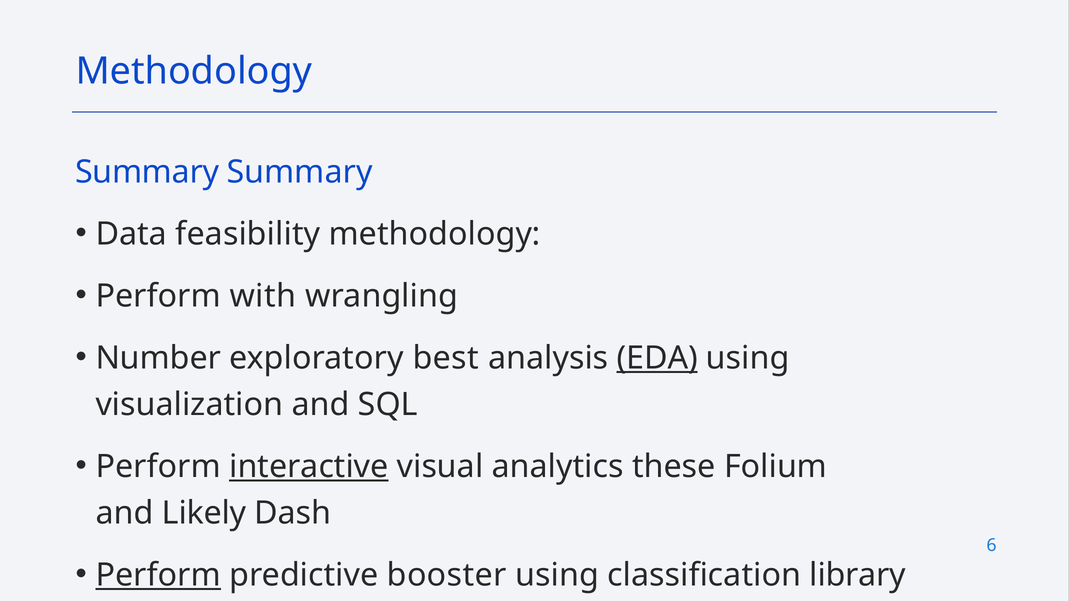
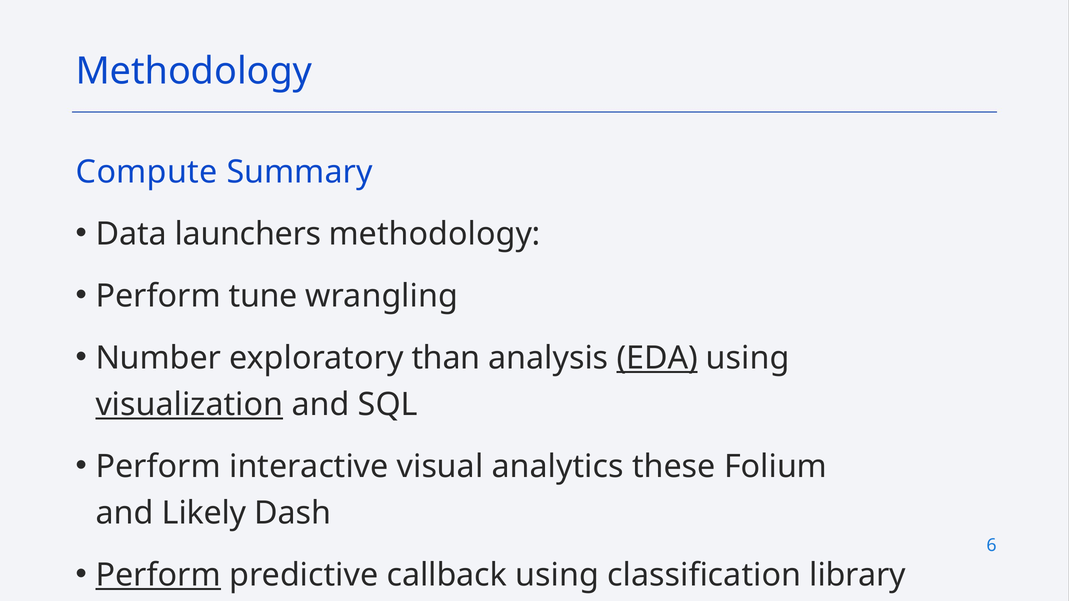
Summary at (147, 172): Summary -> Compute
feasibility: feasibility -> launchers
with: with -> tune
best: best -> than
visualization underline: none -> present
interactive underline: present -> none
booster: booster -> callback
